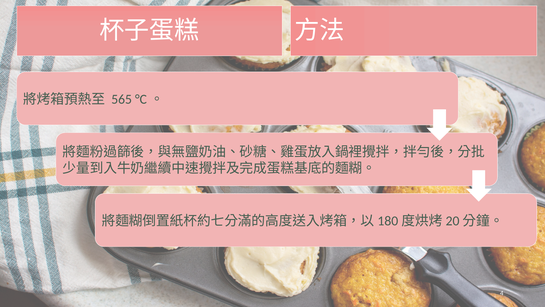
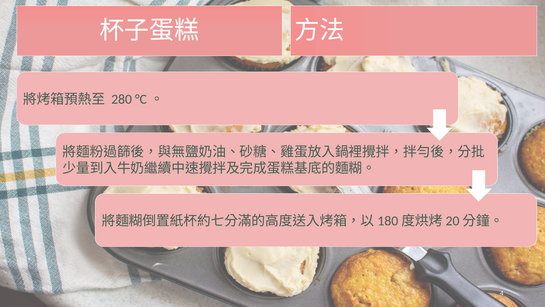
565: 565 -> 280
